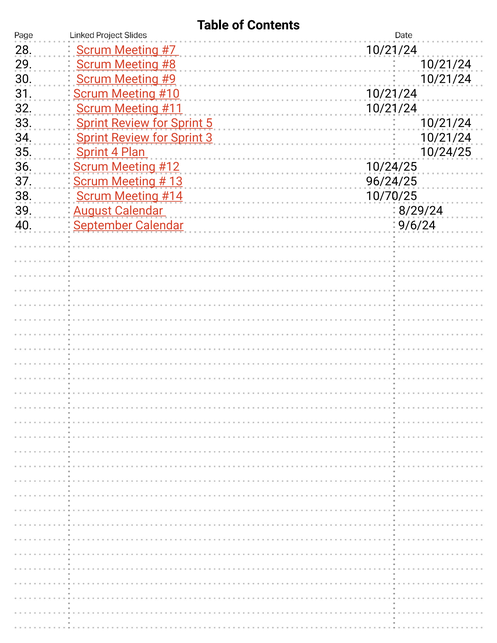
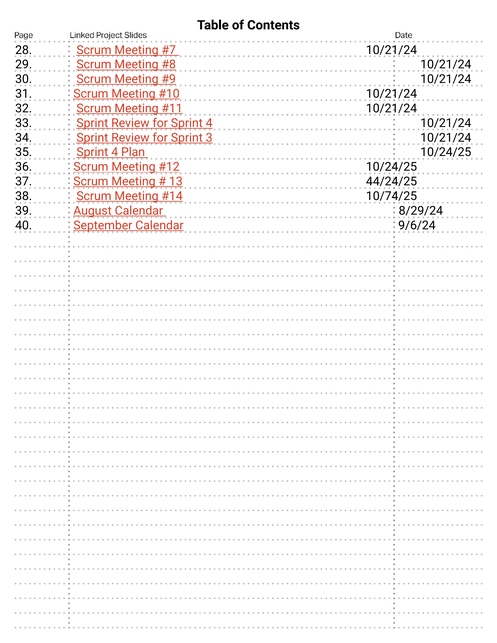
for Sprint 5: 5 -> 4
96/24/25: 96/24/25 -> 44/24/25
10/70/25: 10/70/25 -> 10/74/25
